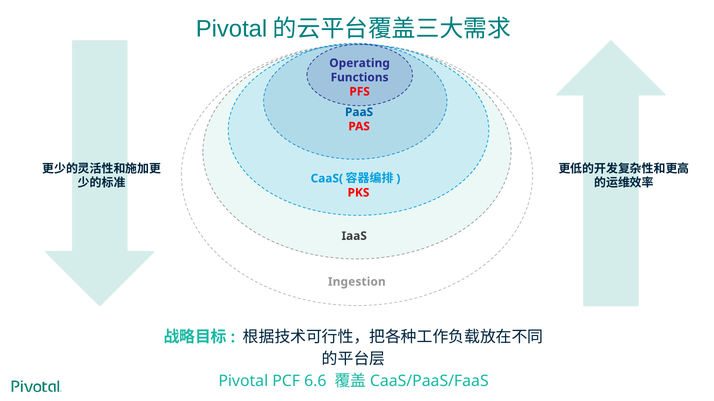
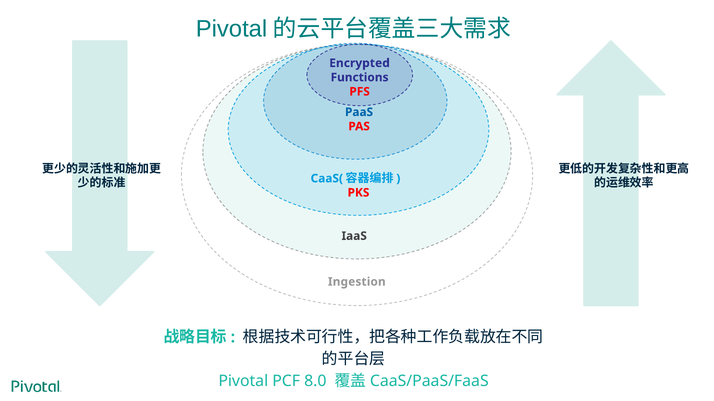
Operating: Operating -> Encrypted
6.6: 6.6 -> 8.0
